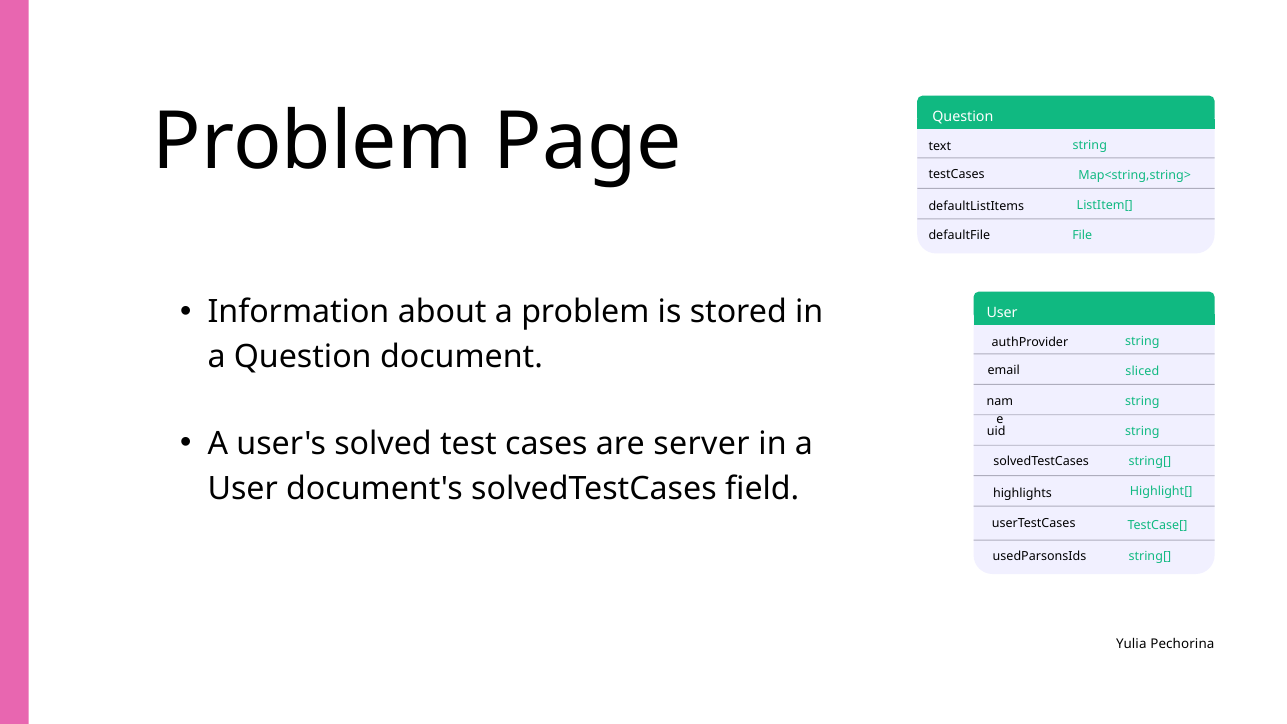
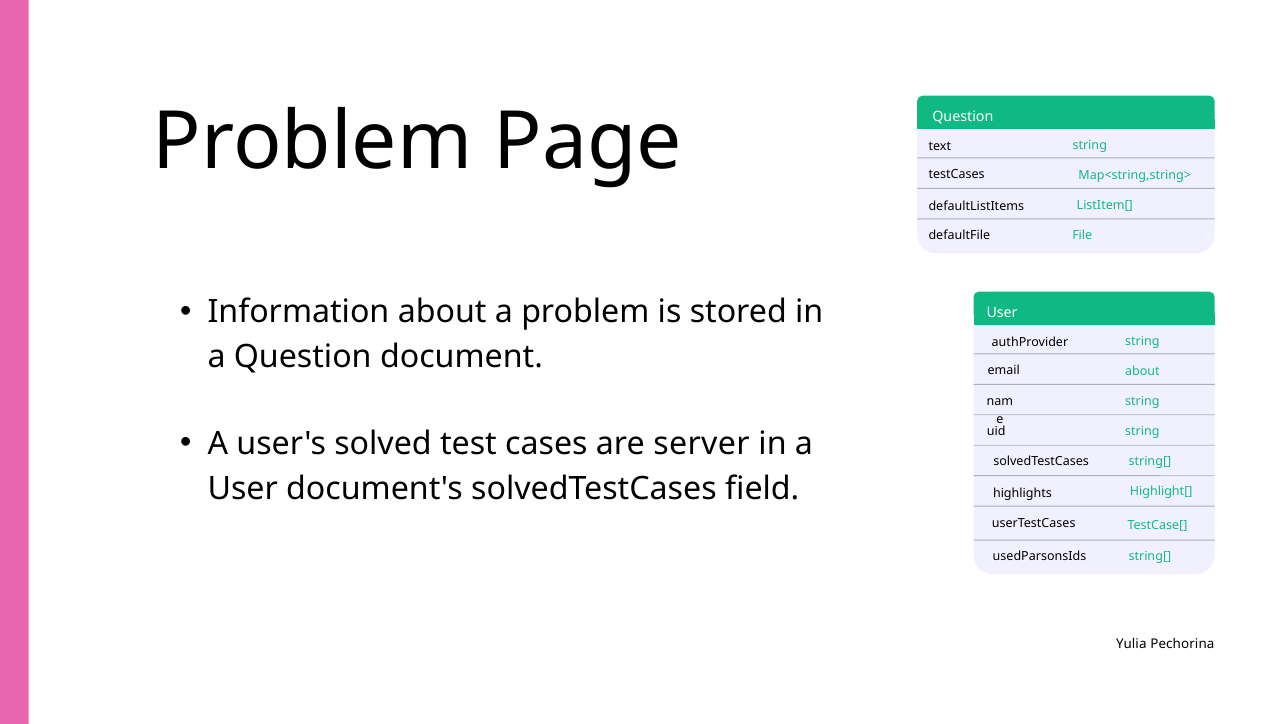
sliced at (1142, 371): sliced -> about
